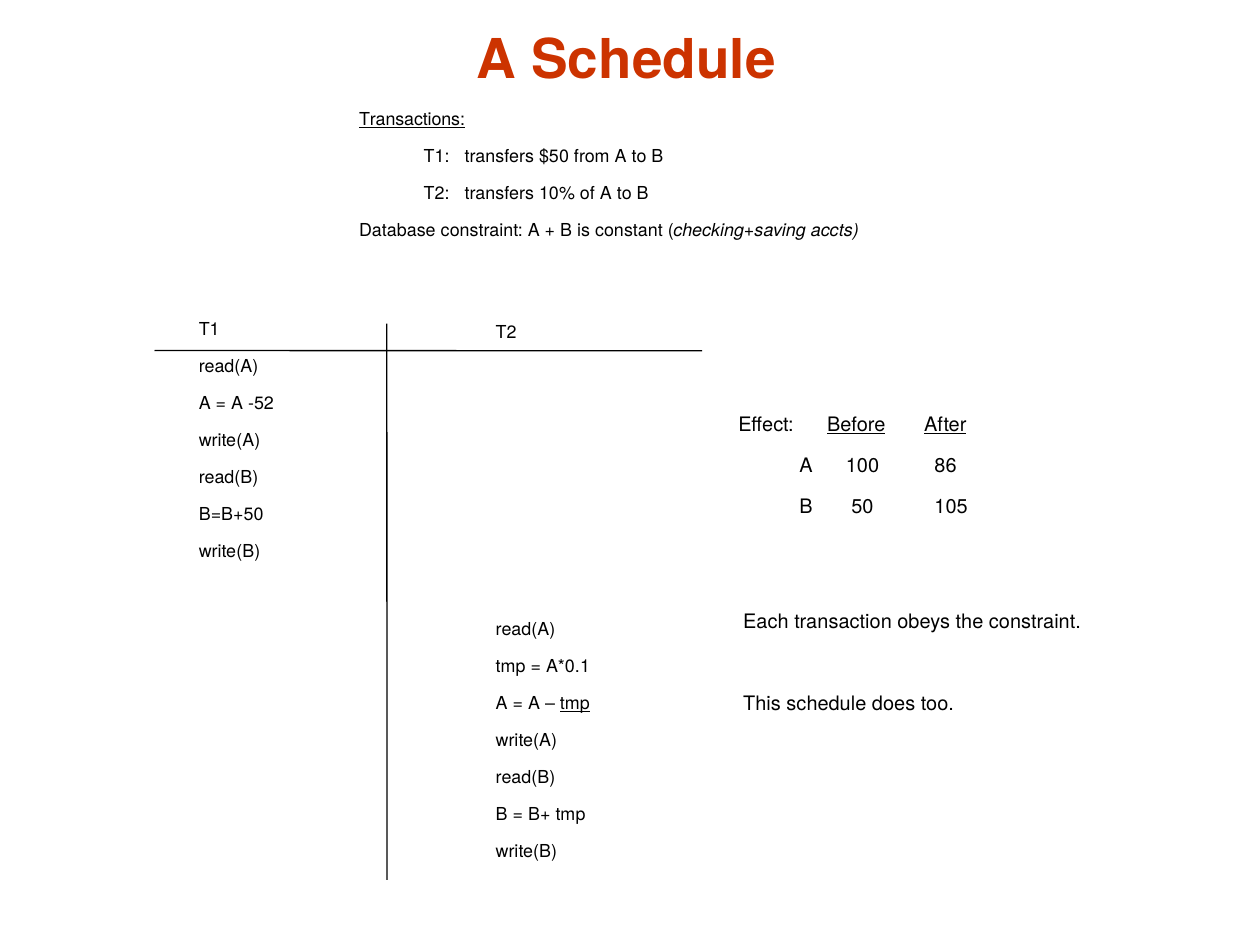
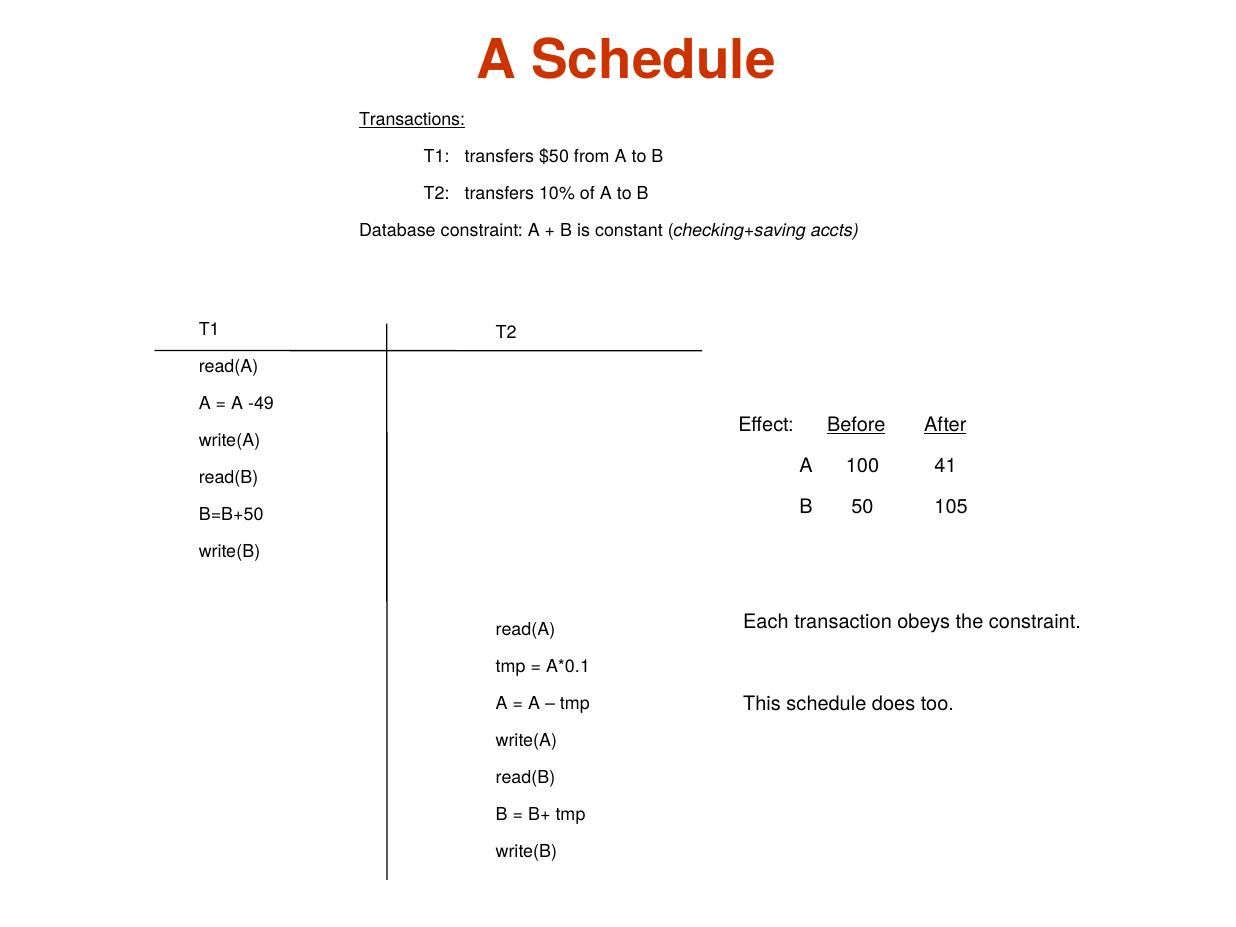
-52: -52 -> -49
86: 86 -> 41
tmp at (575, 704) underline: present -> none
